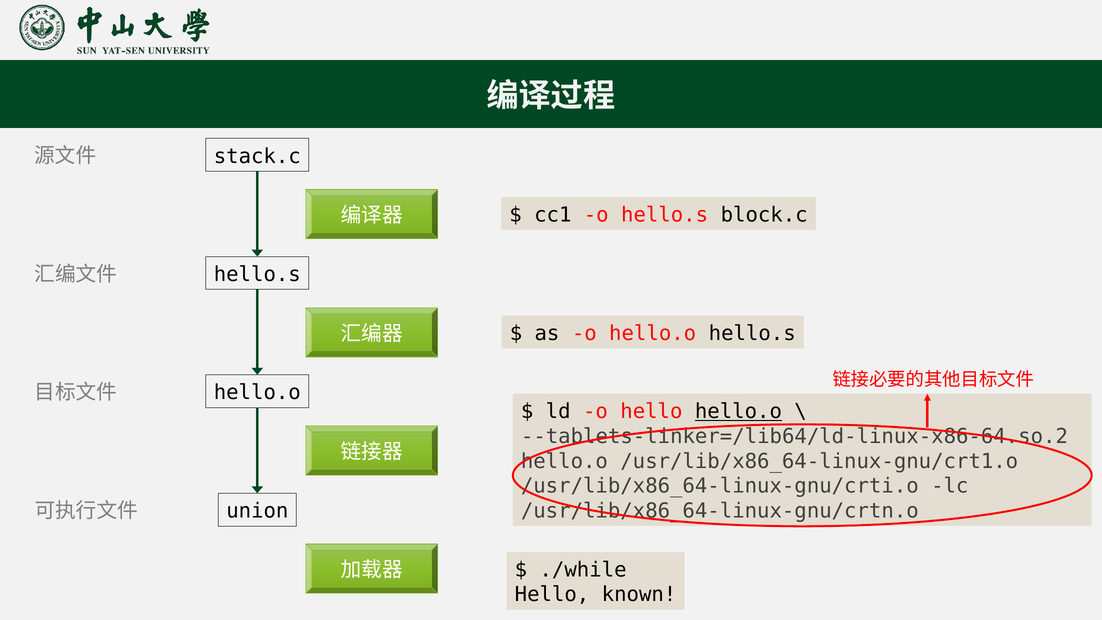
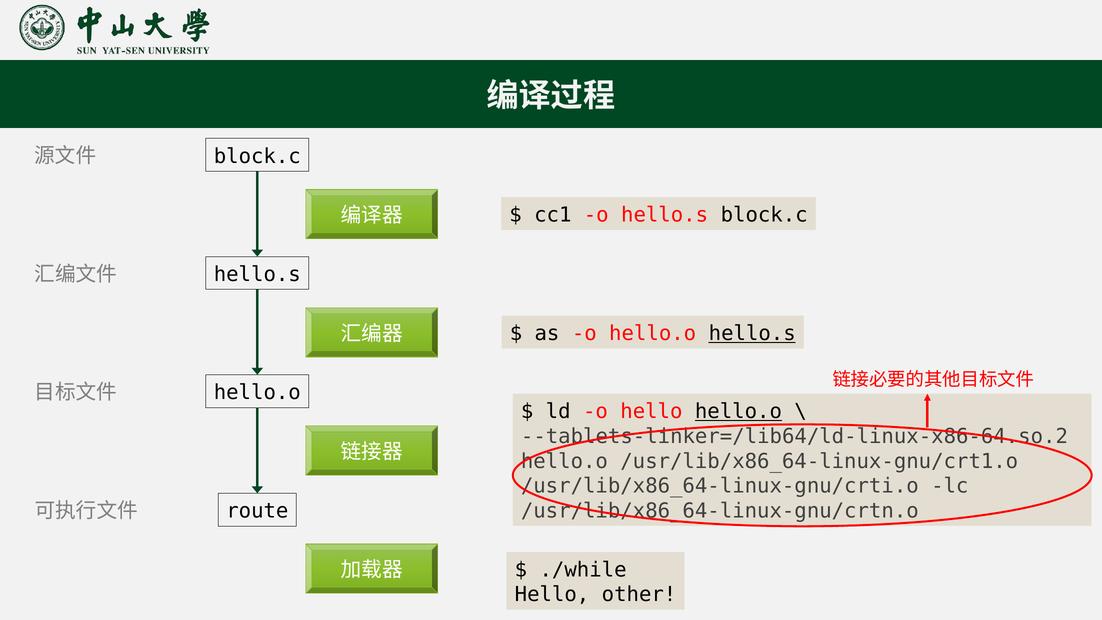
stack.c at (257, 156): stack.c -> block.c
hello.s at (752, 333) underline: none -> present
union: union -> route
known: known -> other
